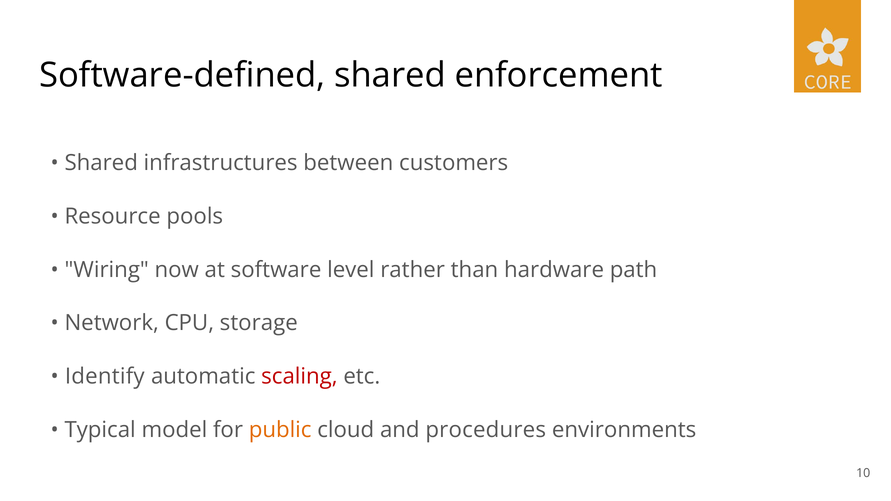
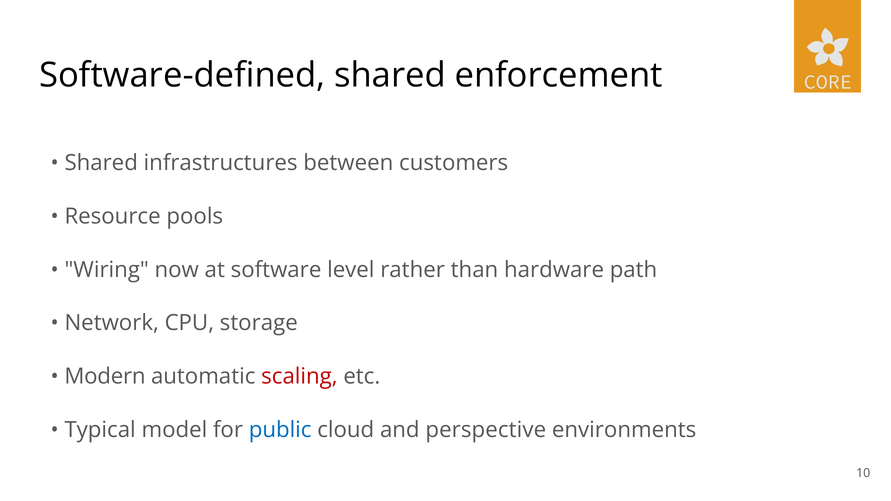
Identify: Identify -> Modern
public colour: orange -> blue
procedures: procedures -> perspective
